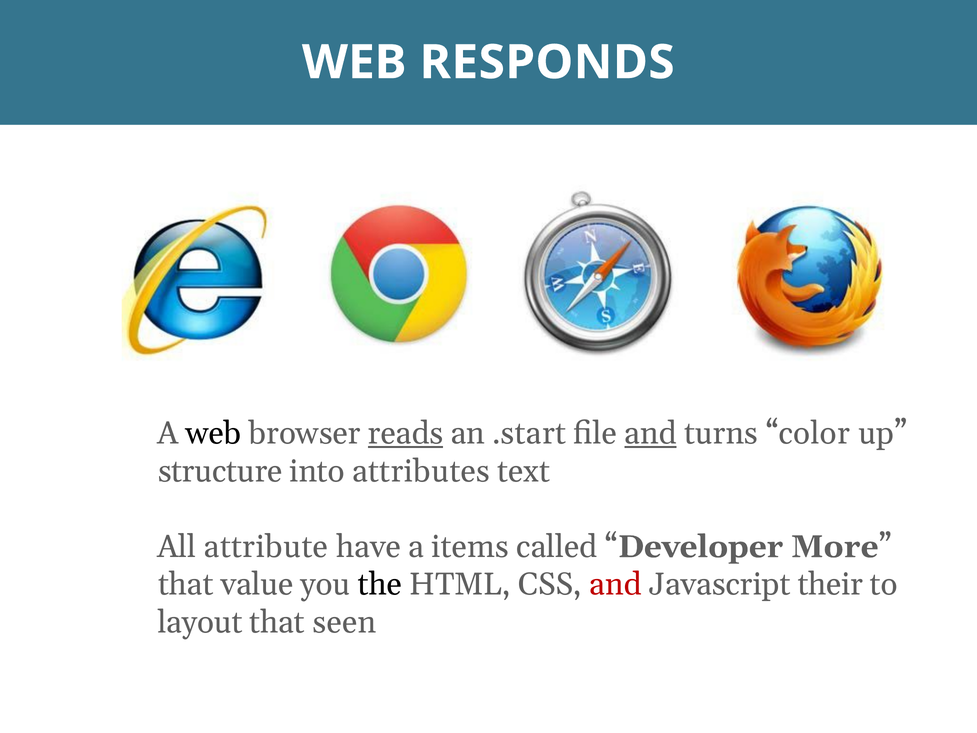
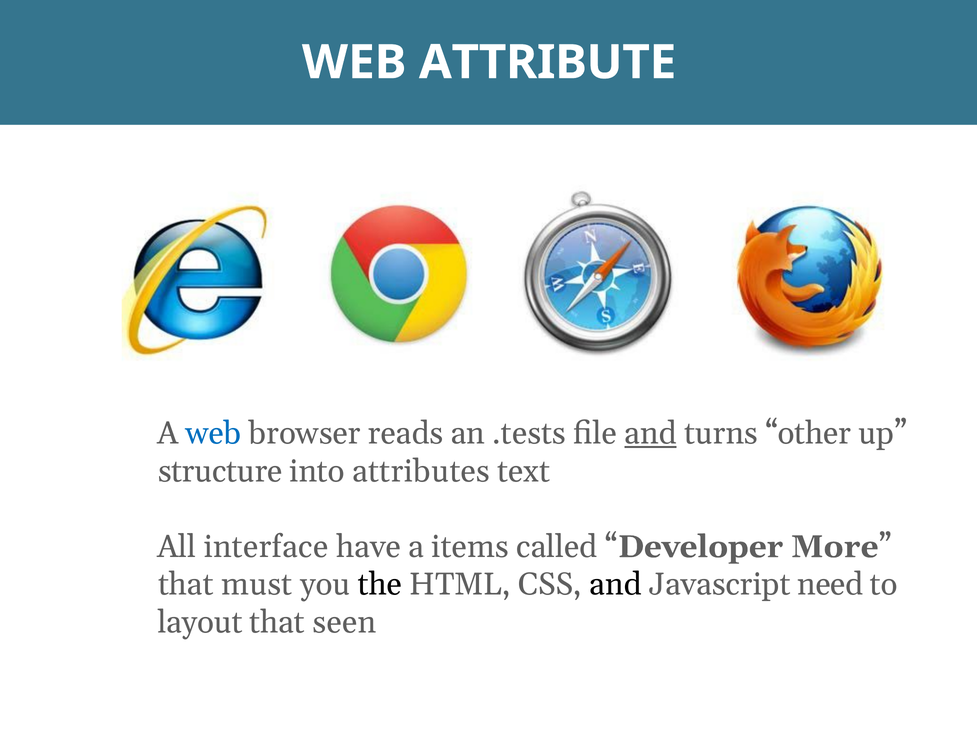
RESPONDS: RESPONDS -> ATTRIBUTE
web at (214, 433) colour: black -> blue
reads underline: present -> none
.start: .start -> .tests
color: color -> other
attribute: attribute -> interface
value: value -> must
and at (615, 584) colour: red -> black
their: their -> need
